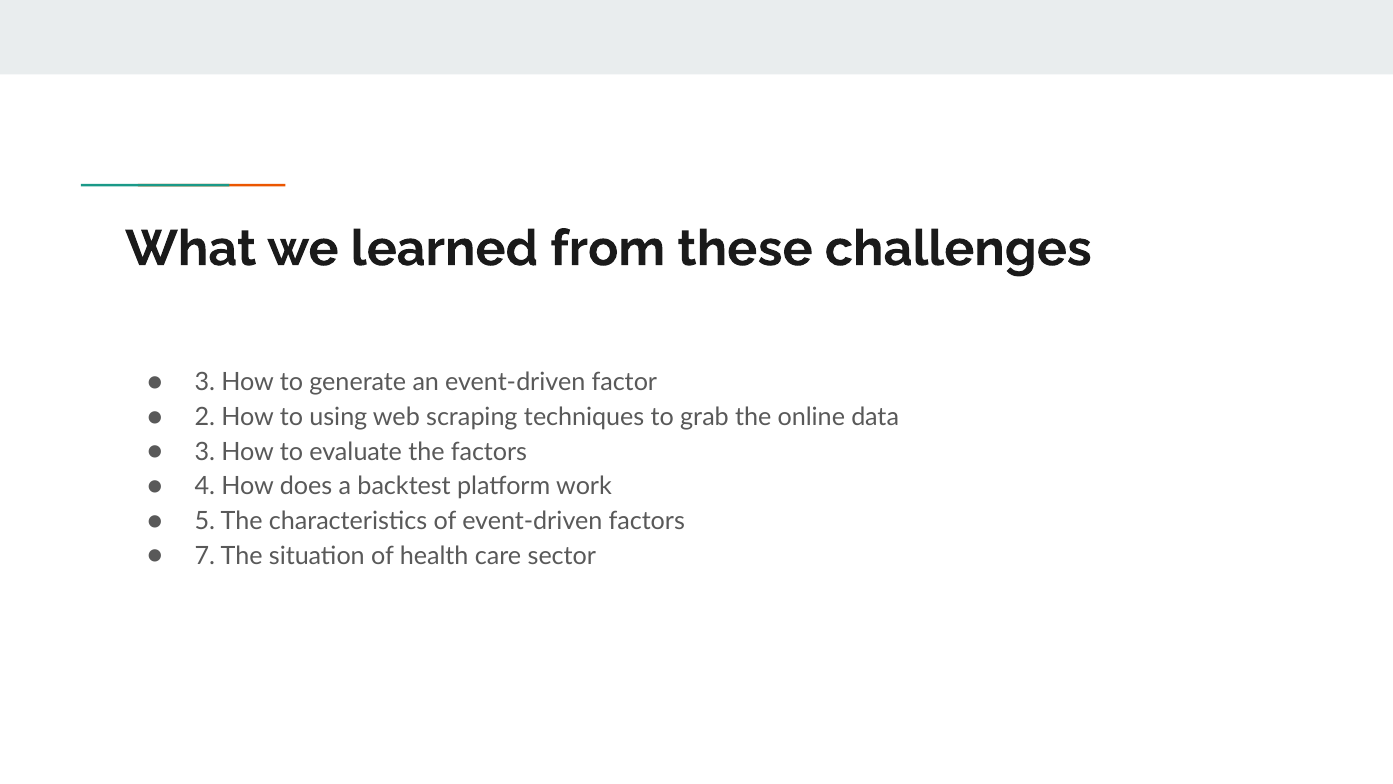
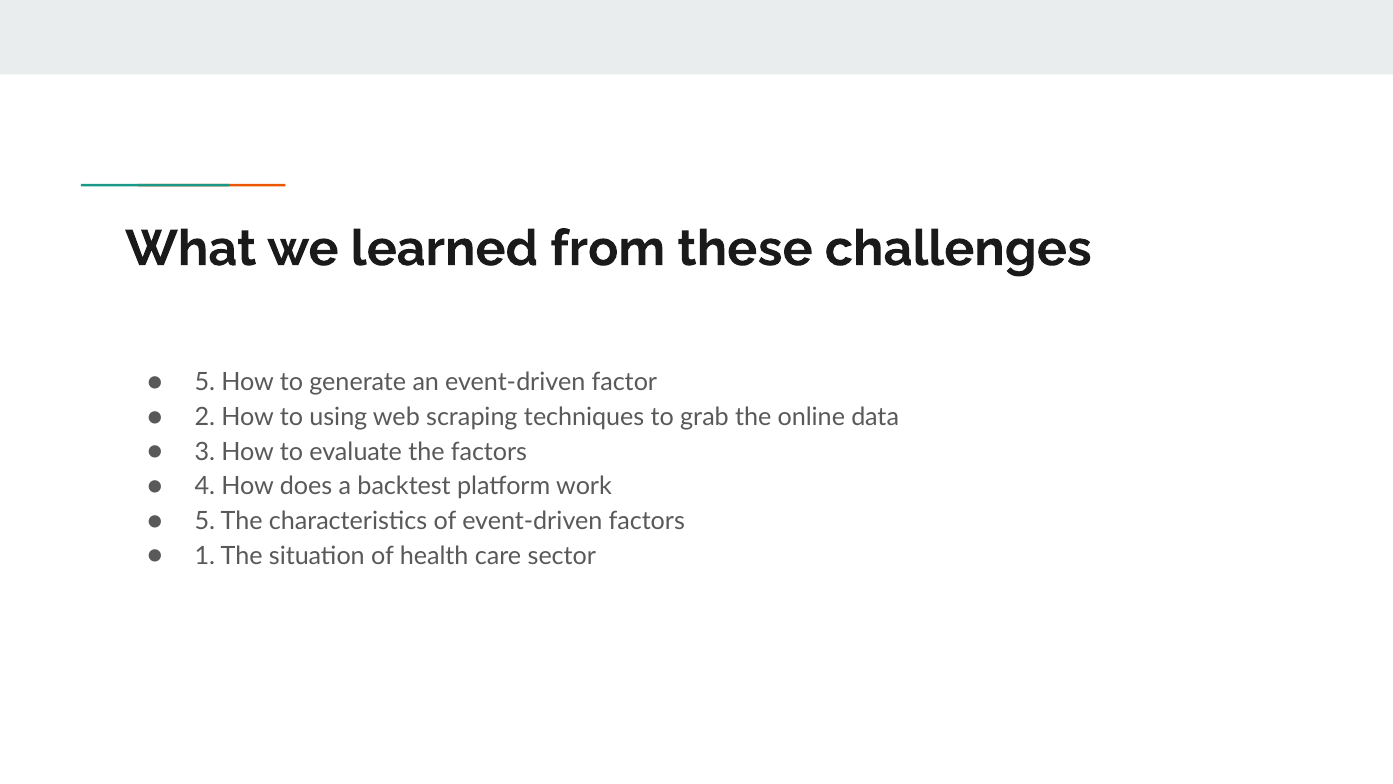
3 at (205, 382): 3 -> 5
7: 7 -> 1
